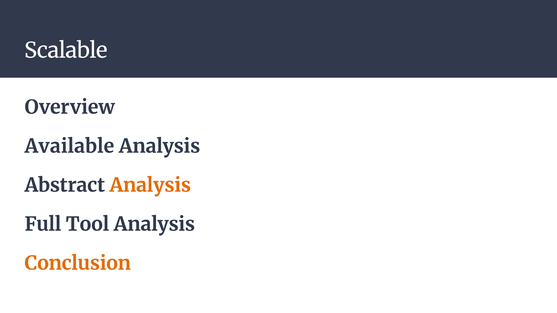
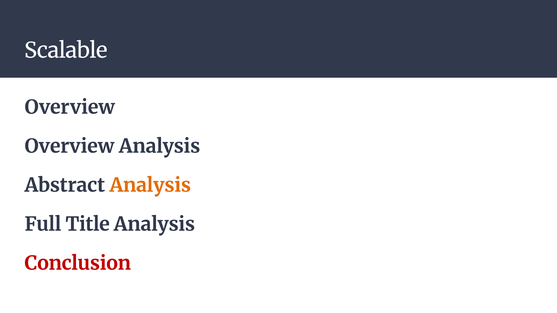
Available at (69, 146): Available -> Overview
Tool: Tool -> Title
Conclusion colour: orange -> red
